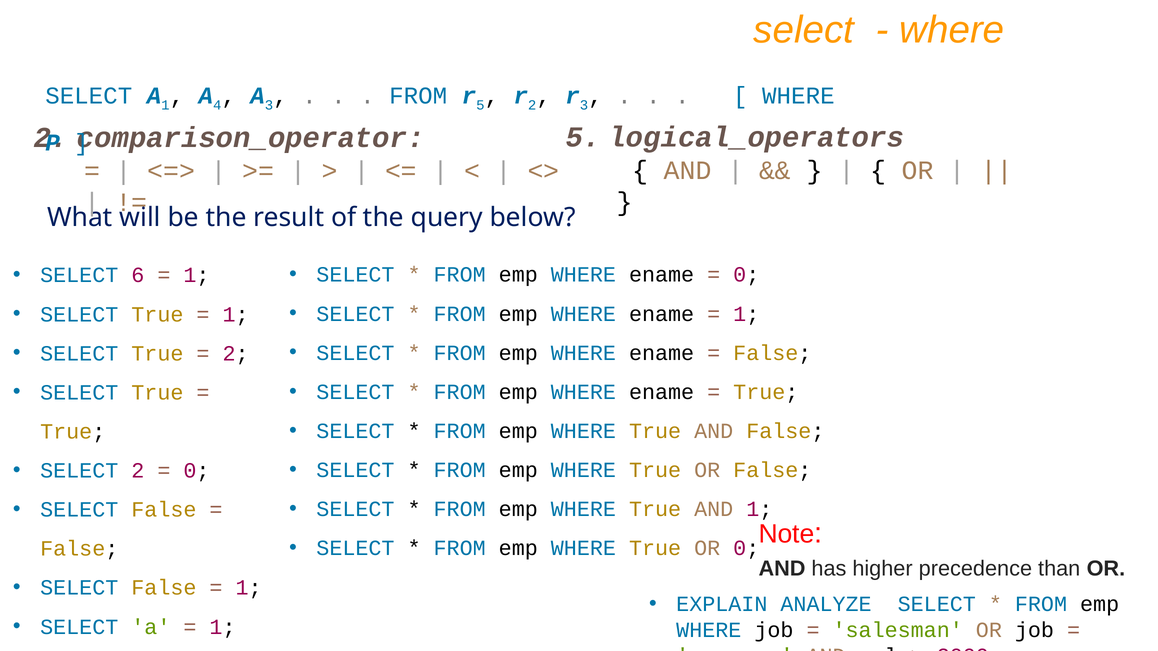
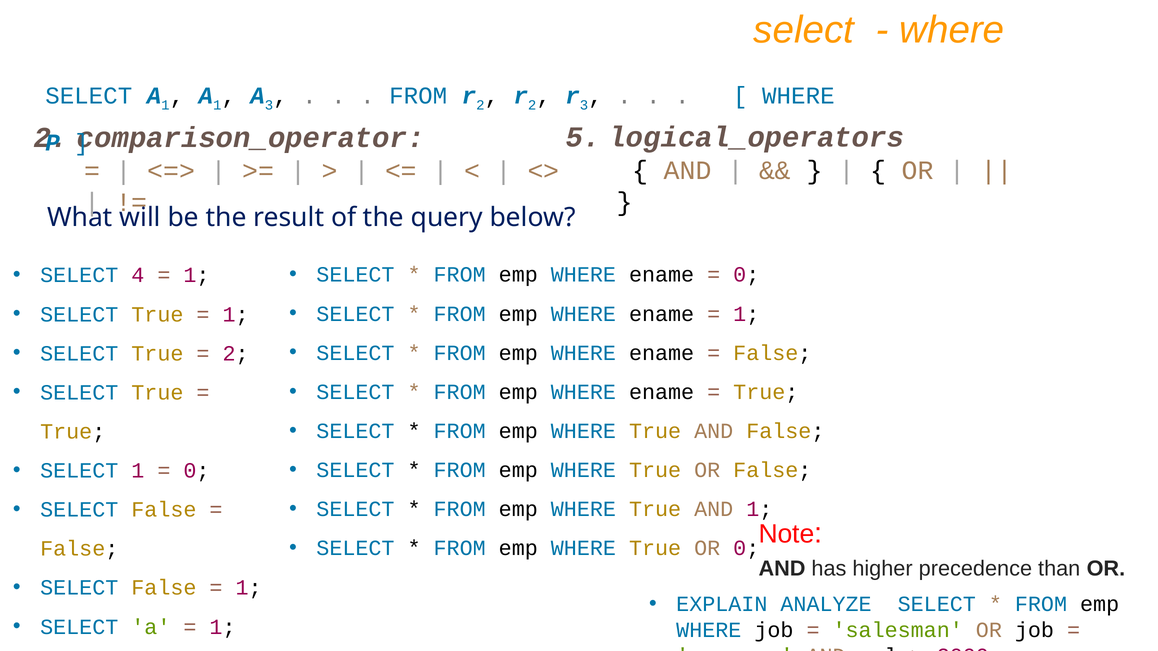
4 at (217, 105): 4 -> 1
5 at (480, 105): 5 -> 2
6: 6 -> 4
SELECT 2: 2 -> 1
